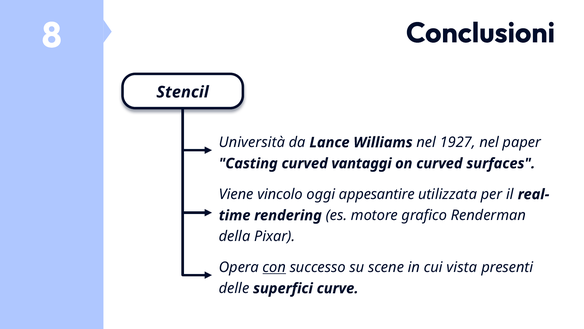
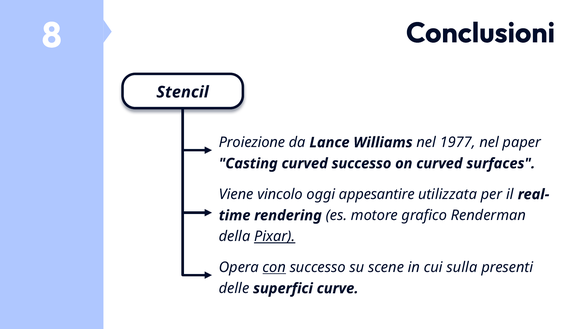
Università: Università -> Proiezione
1927: 1927 -> 1977
curved vantaggi: vantaggi -> successo
Pixar underline: none -> present
vista: vista -> sulla
